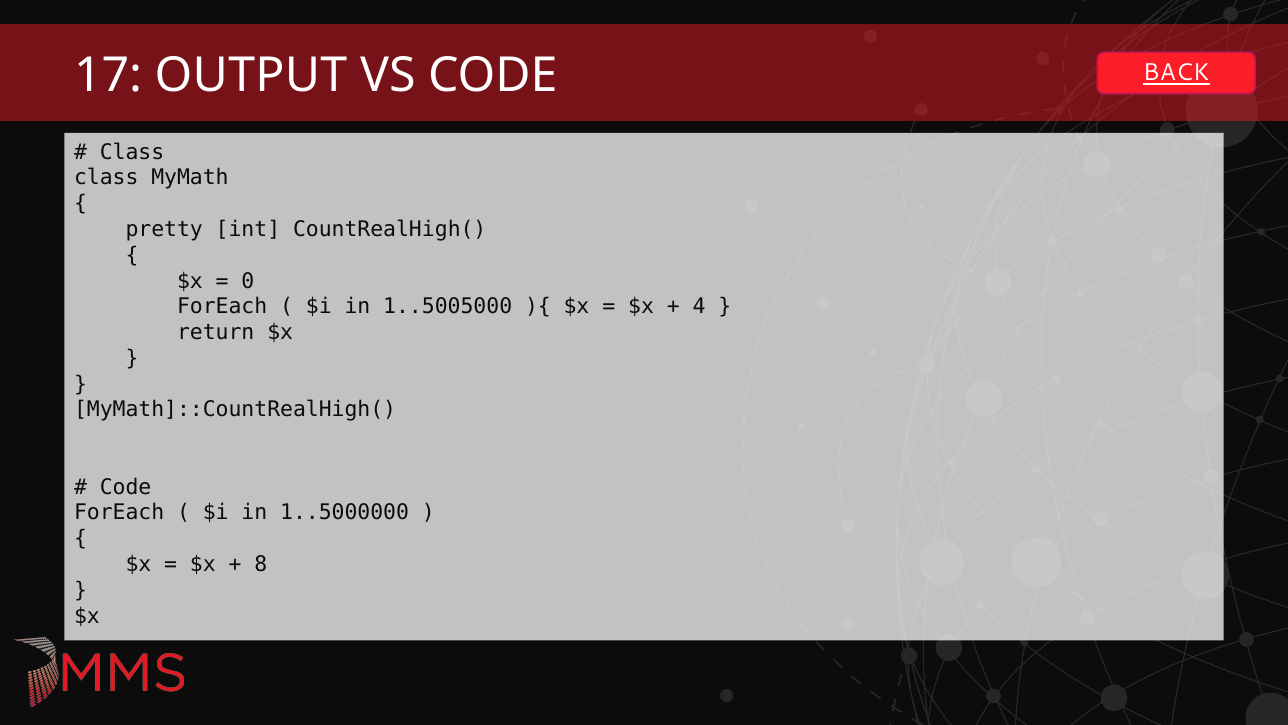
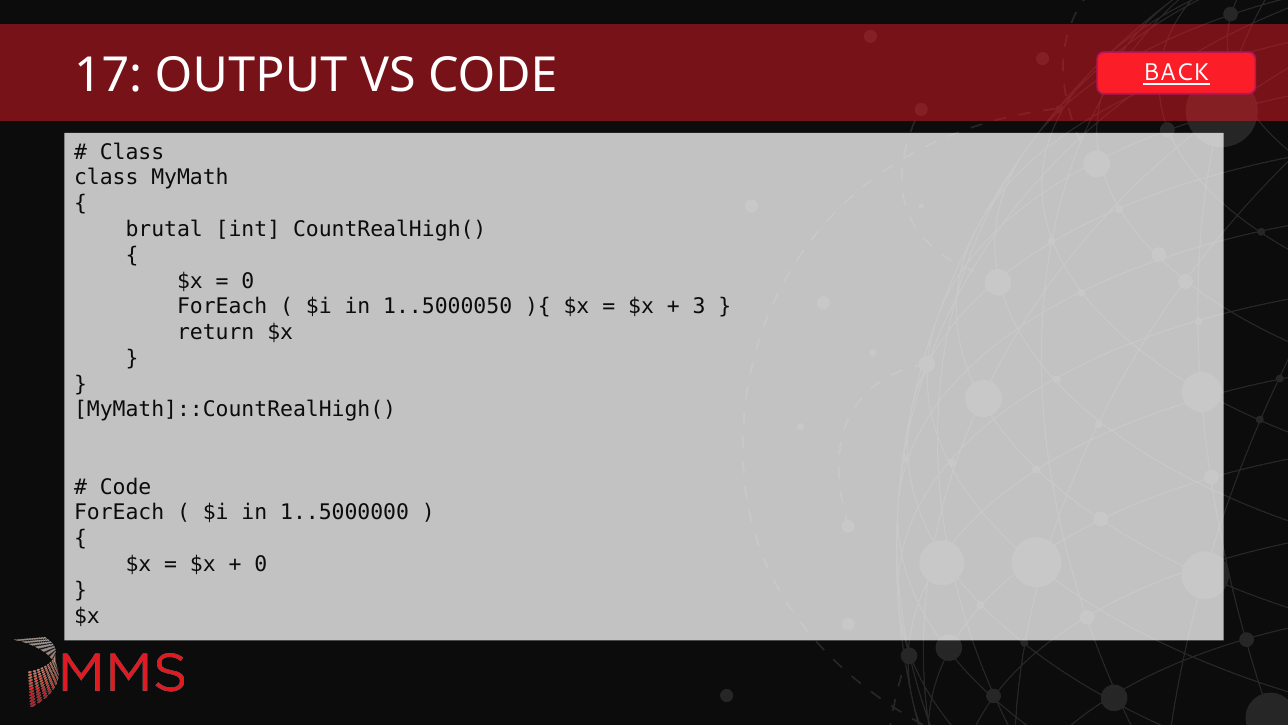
pretty: pretty -> brutal
1..5005000: 1..5005000 -> 1..5000050
4: 4 -> 3
8 at (261, 564): 8 -> 0
